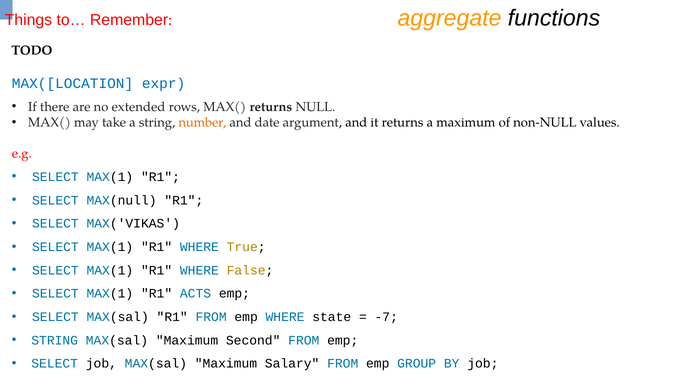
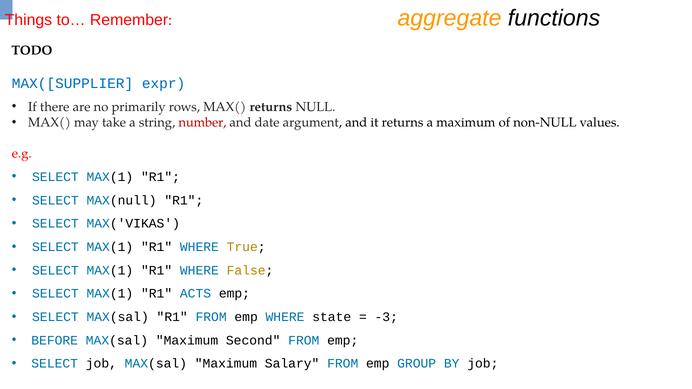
MAX([LOCATION: MAX([LOCATION -> MAX([SUPPLIER
extended: extended -> primarily
number colour: orange -> red
-7: -7 -> -3
STRING at (55, 341): STRING -> BEFORE
